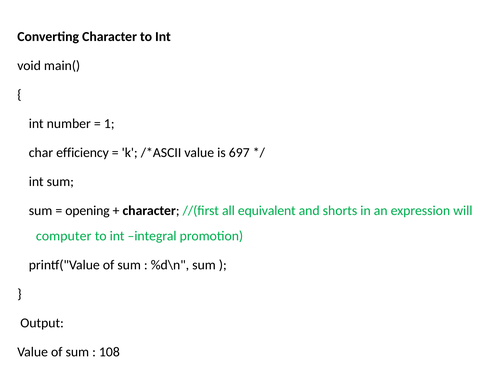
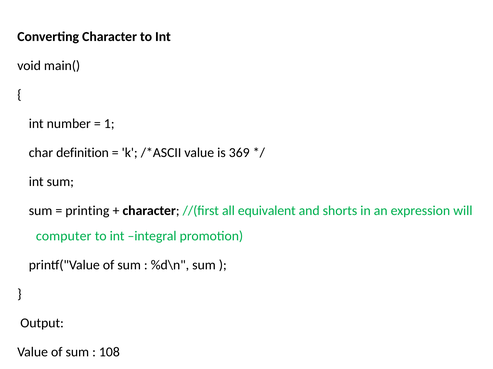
efficiency: efficiency -> definition
697: 697 -> 369
opening: opening -> printing
